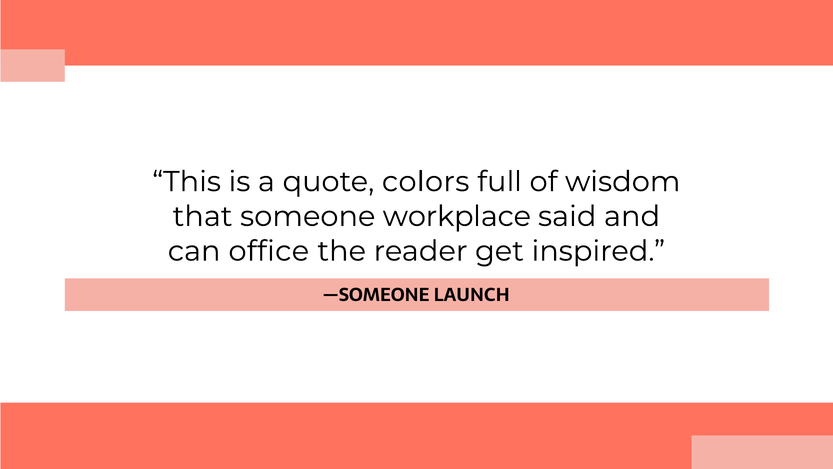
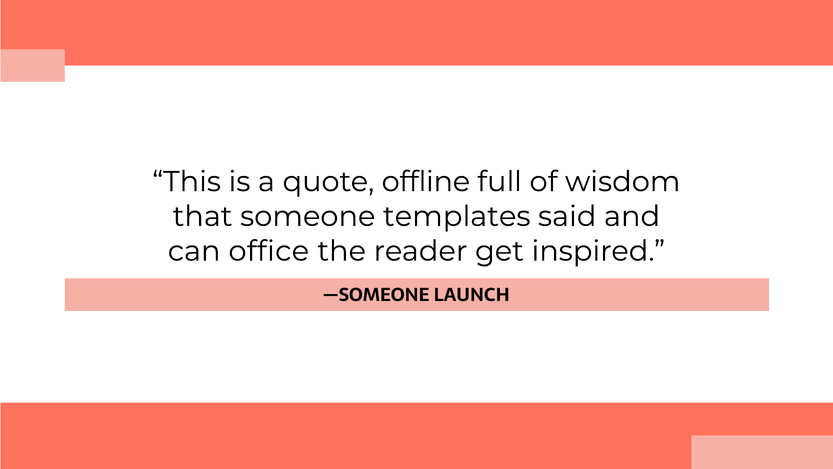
colors: colors -> offline
workplace: workplace -> templates
